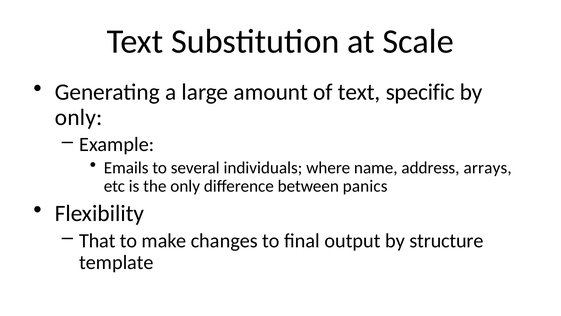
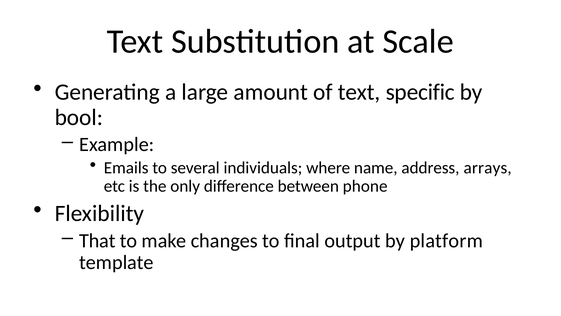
only at (79, 117): only -> bool
panics: panics -> phone
structure: structure -> platform
